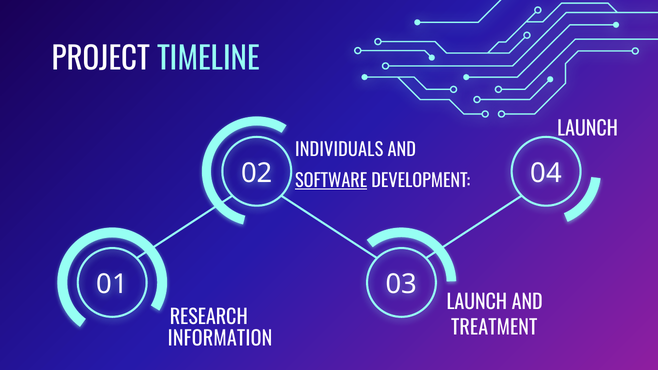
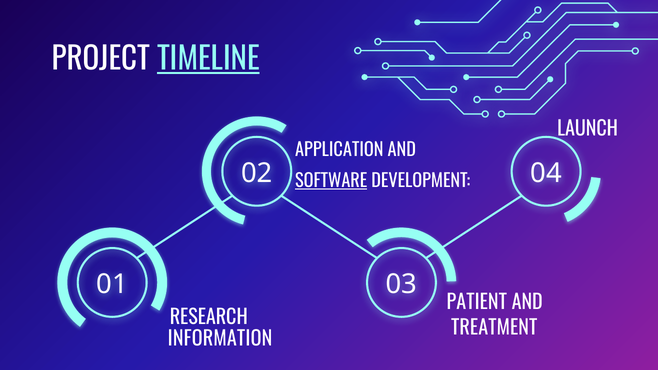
TIMELINE underline: none -> present
INDIVIDUALS: INDIVIDUALS -> APPLICATION
LAUNCH at (477, 302): LAUNCH -> PATIENT
